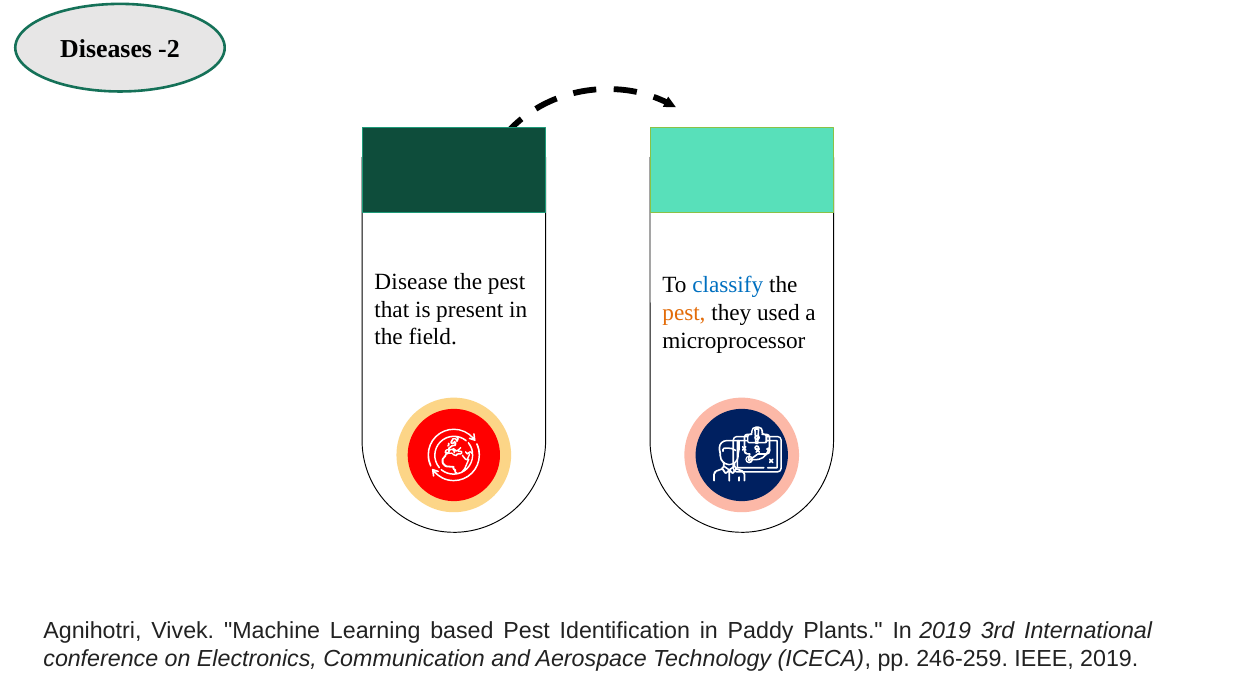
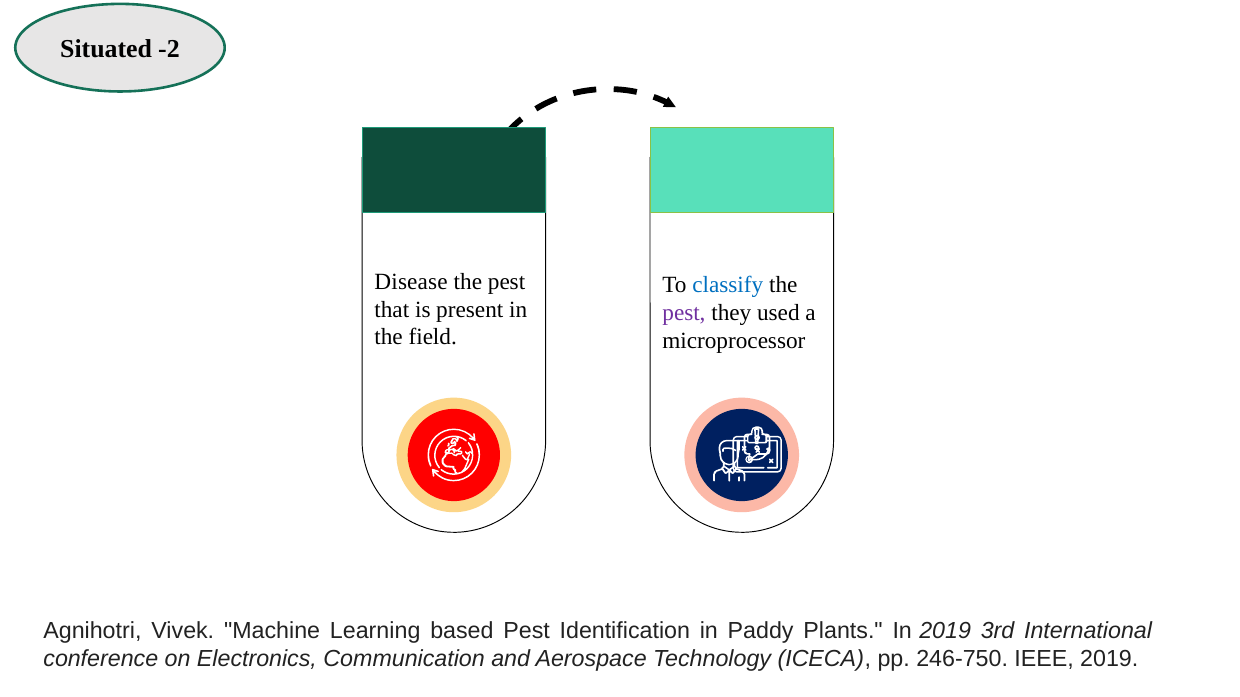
Diseases: Diseases -> Situated
pest at (684, 313) colour: orange -> purple
246-259: 246-259 -> 246-750
